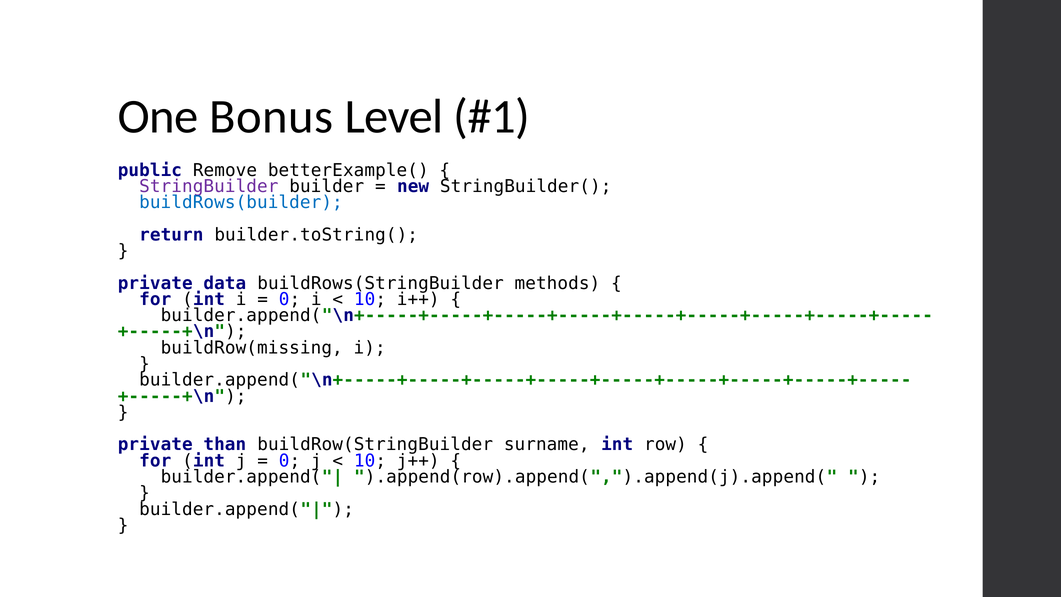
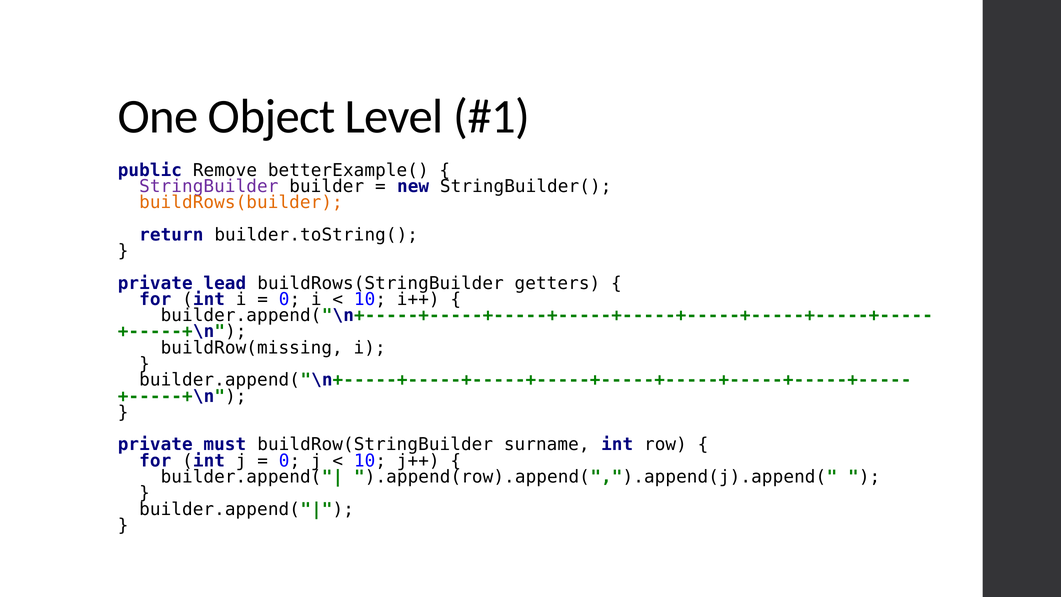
Bonus: Bonus -> Object
buildRows(builder colour: blue -> orange
data: data -> lead
methods: methods -> getters
than: than -> must
